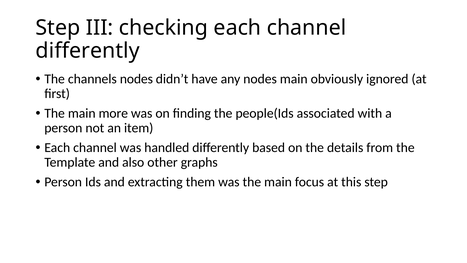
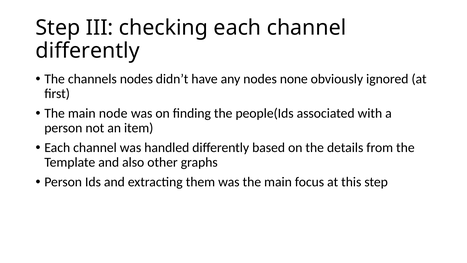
nodes main: main -> none
more: more -> node
